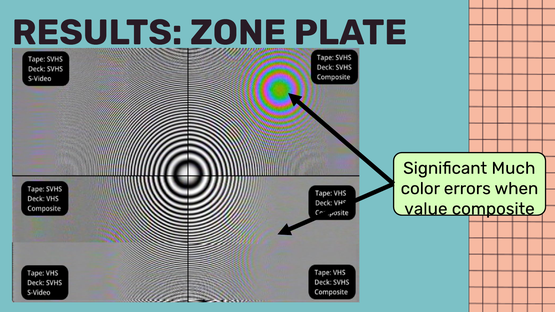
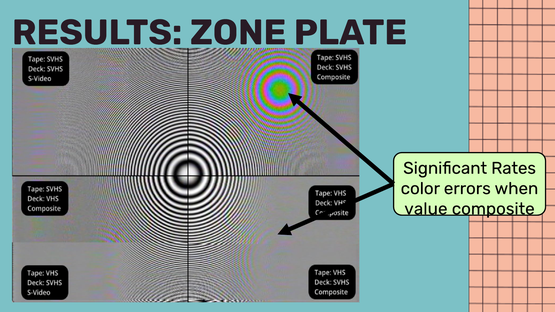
Much: Much -> Rates
